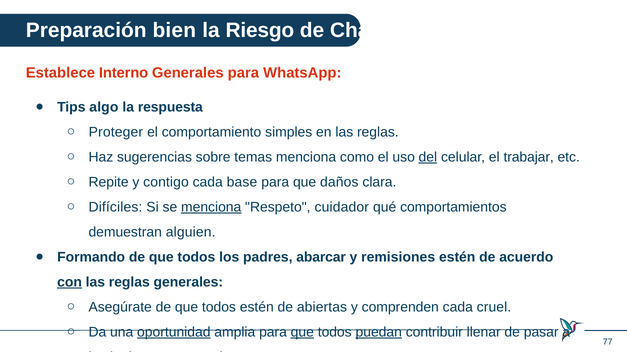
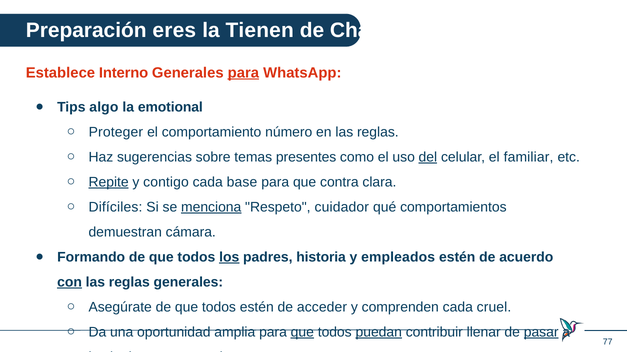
bien: bien -> eres
Riesgo: Riesgo -> Tienen
para at (243, 73) underline: none -> present
respuesta: respuesta -> emotional
simples: simples -> número
temas menciona: menciona -> presentes
trabajar: trabajar -> familiar
Repite underline: none -> present
daños: daños -> contra
alguien: alguien -> cámara
los underline: none -> present
abarcar: abarcar -> historia
remisiones: remisiones -> empleados
abiertas: abiertas -> acceder
oportunidad underline: present -> none
pasar underline: none -> present
